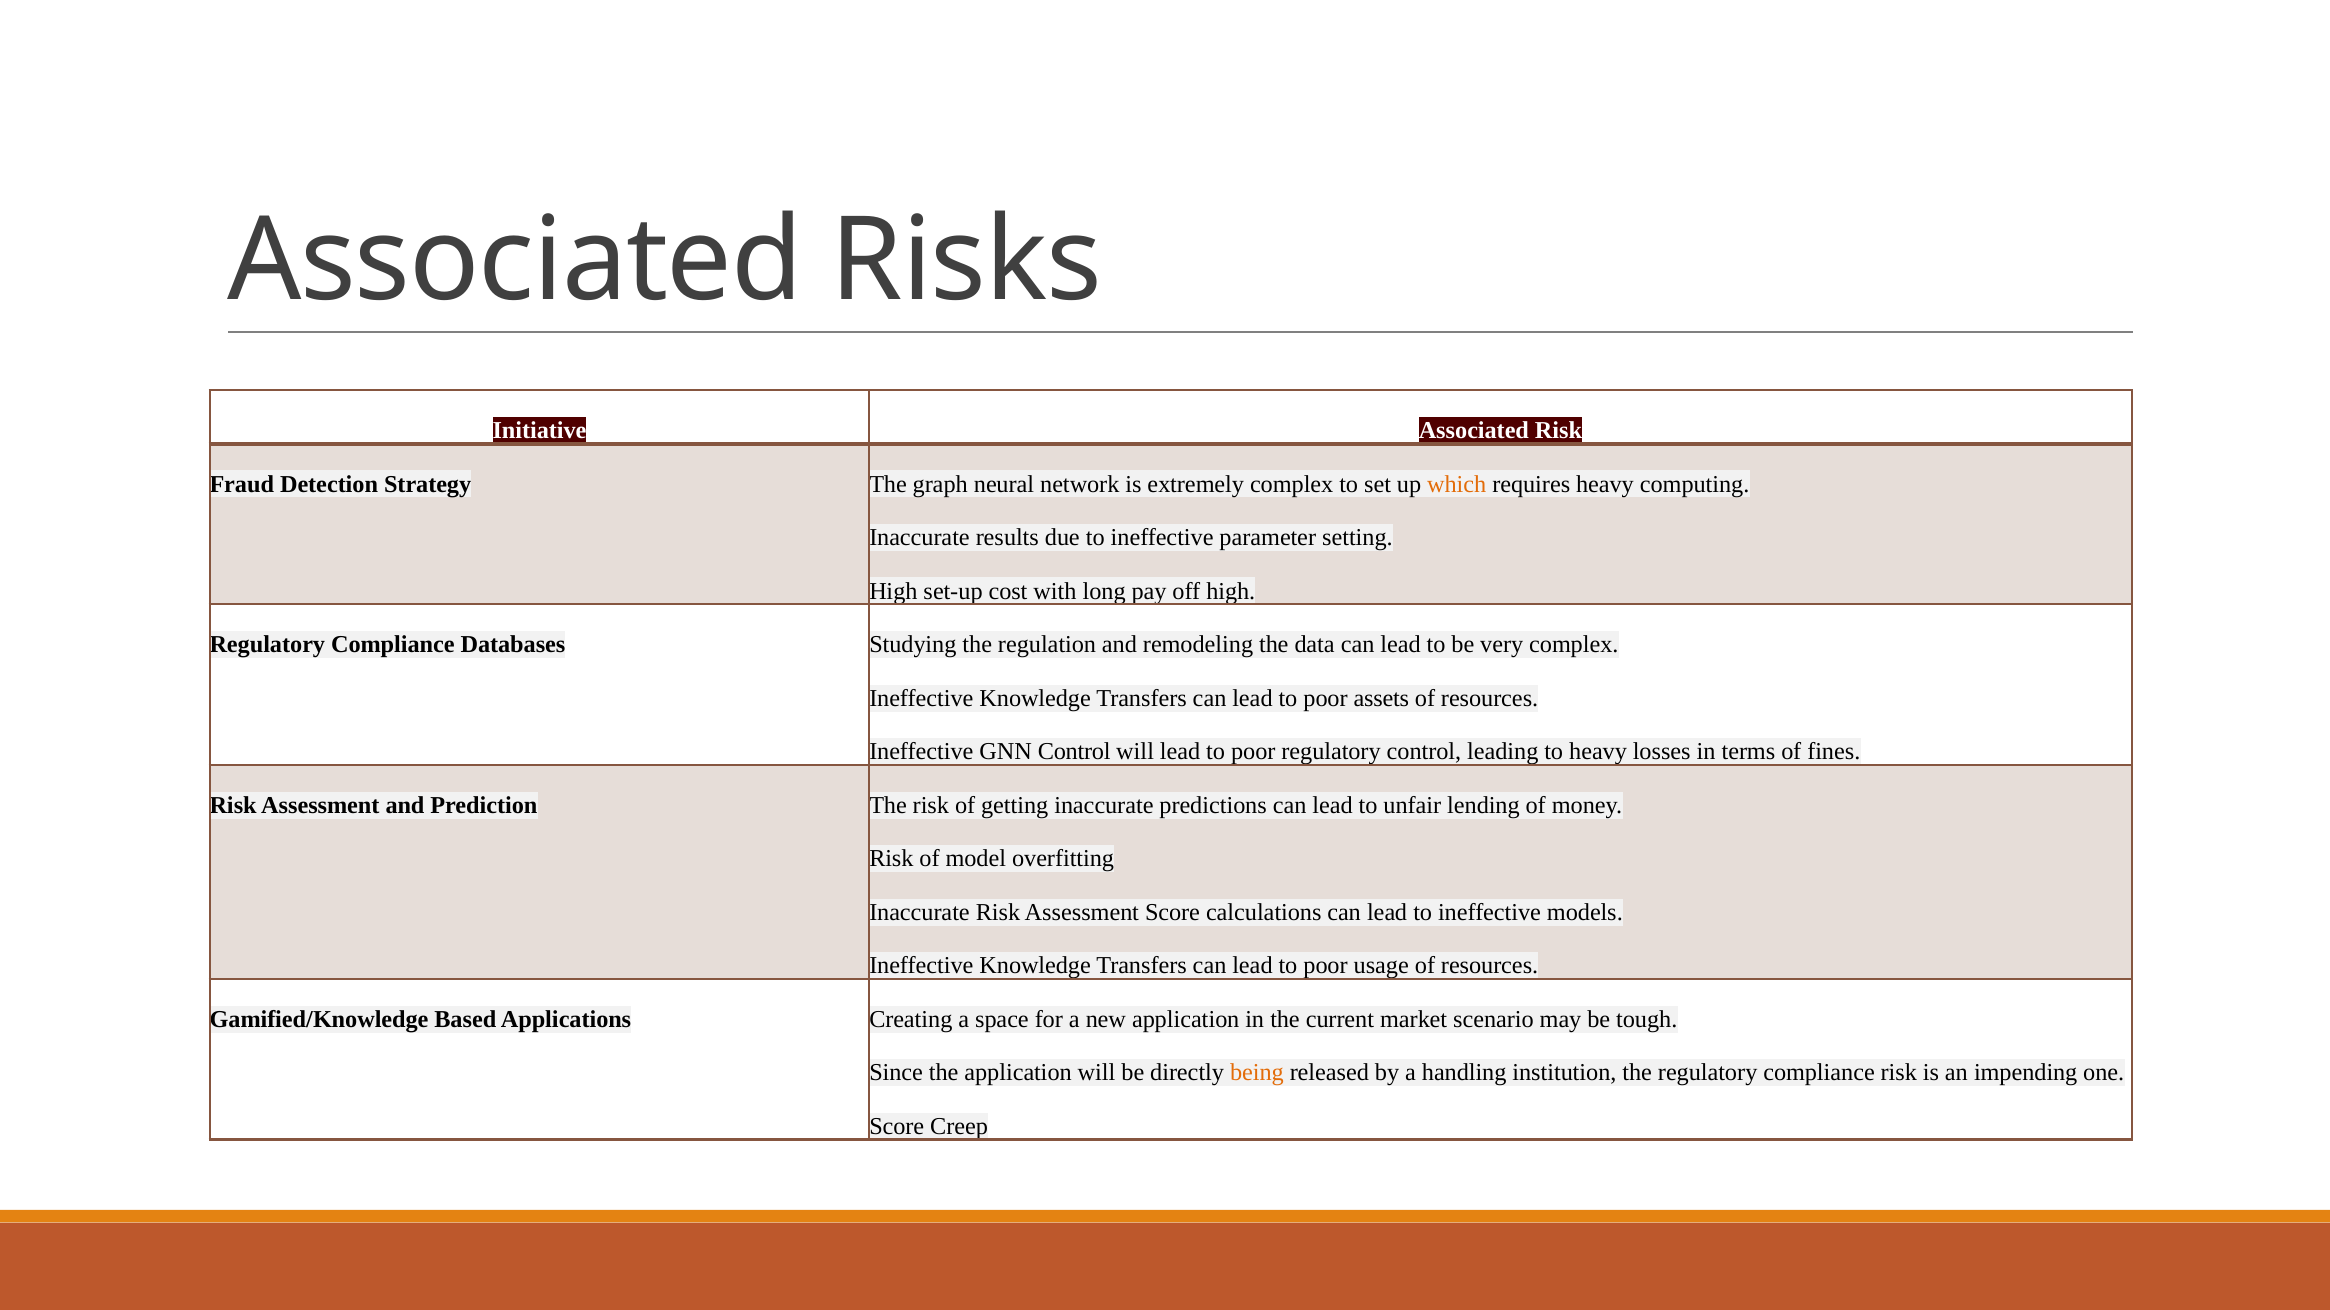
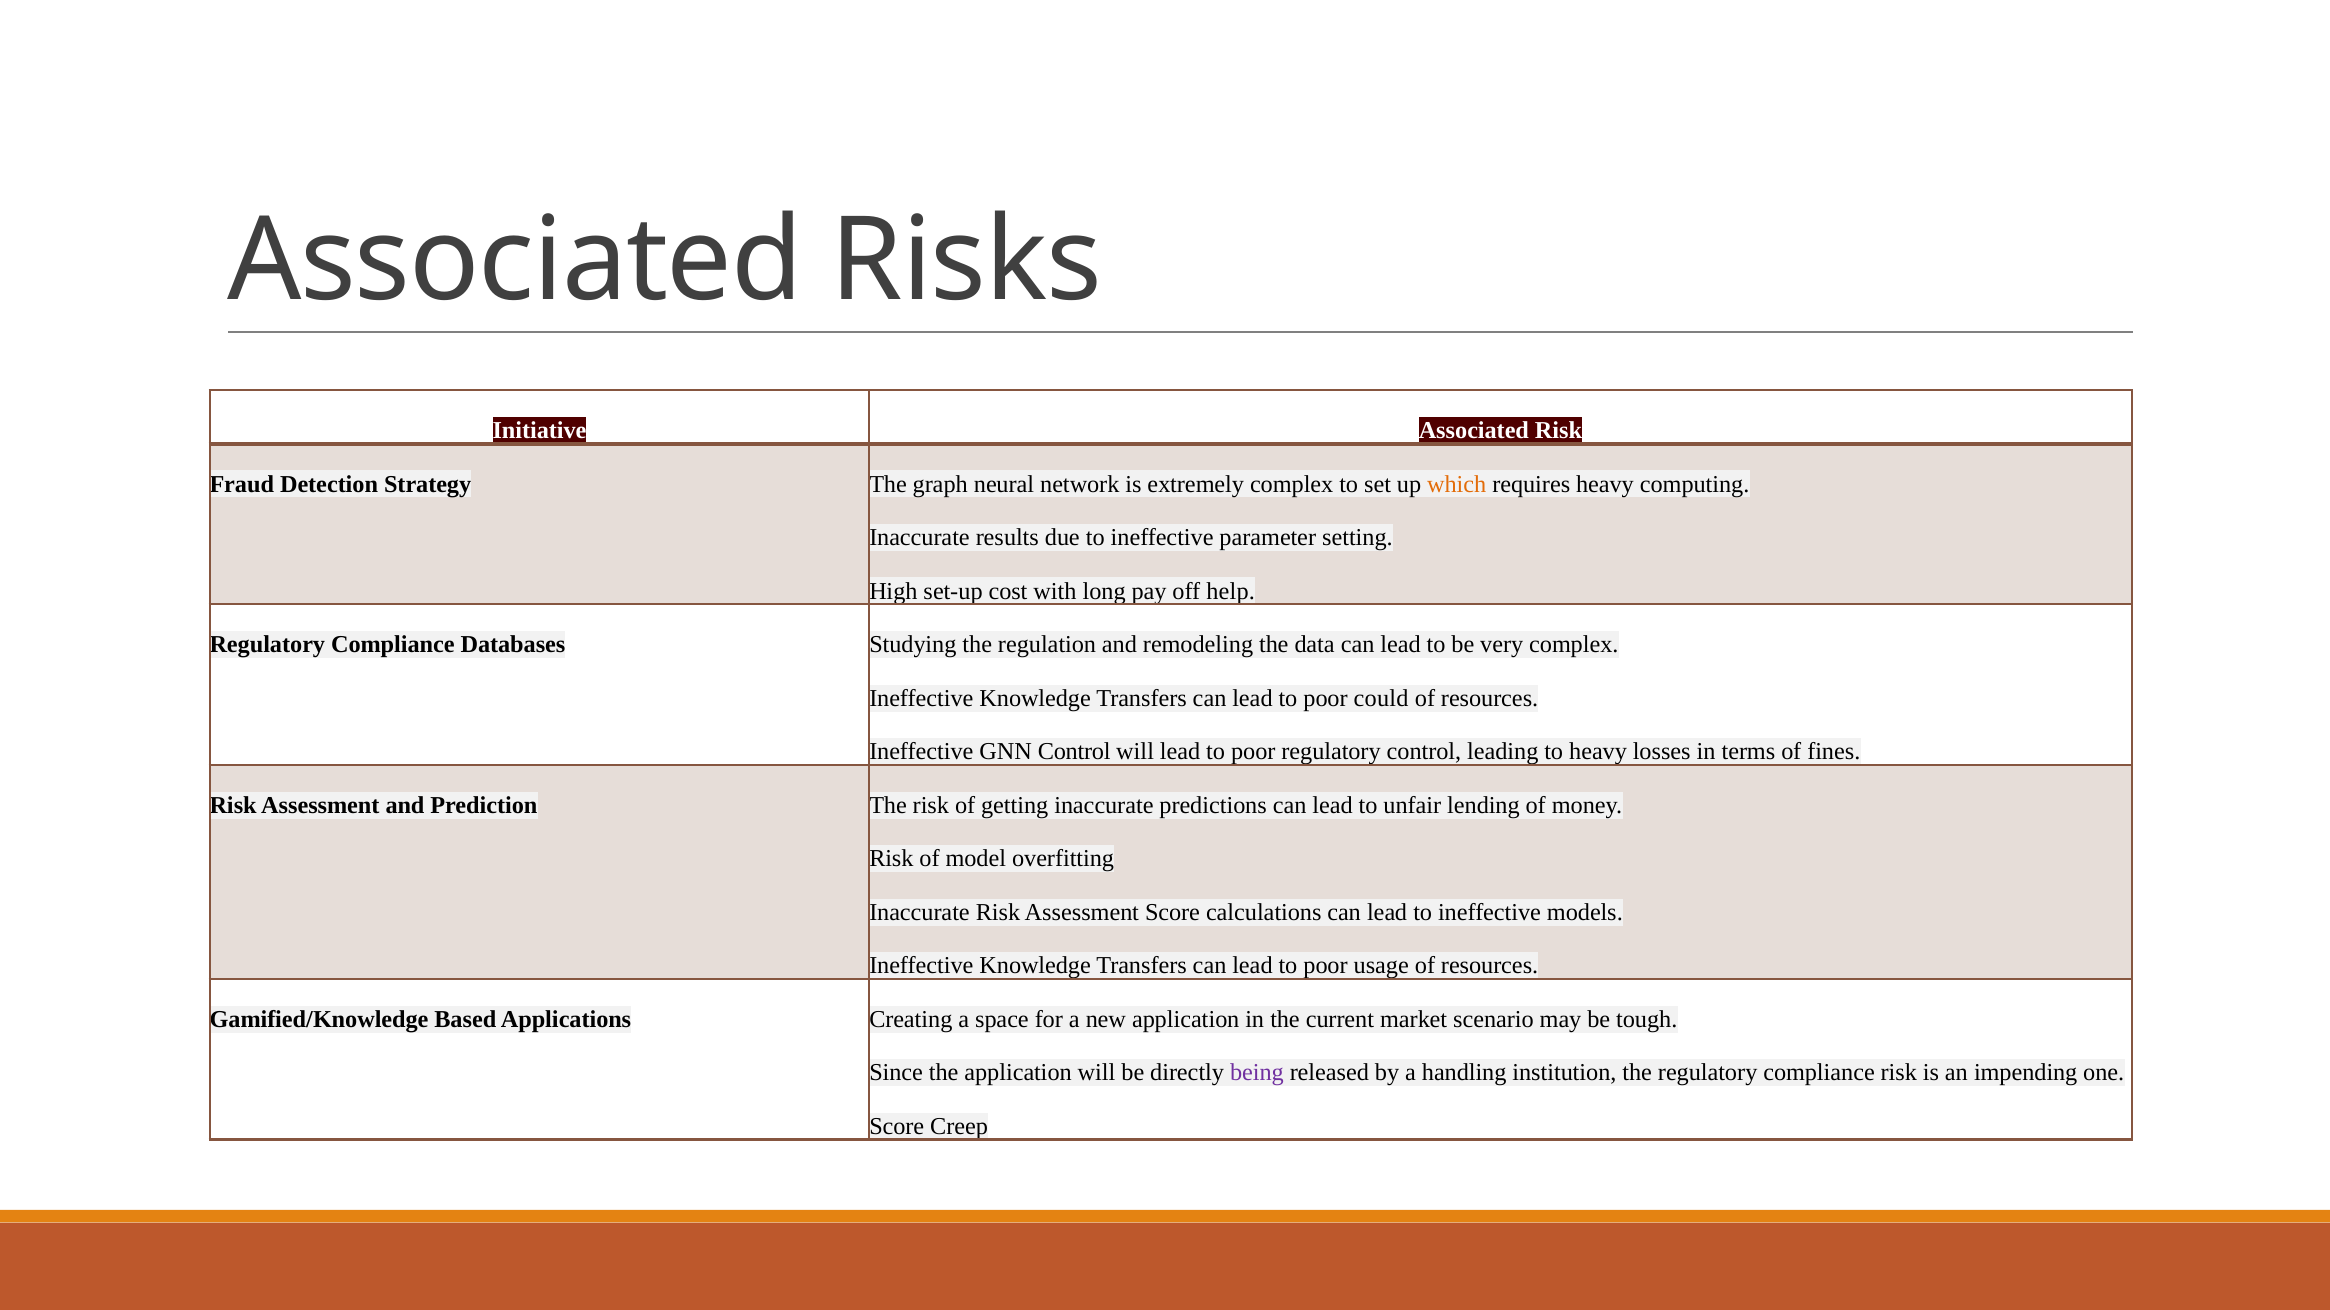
off high: high -> help
assets: assets -> could
being colour: orange -> purple
